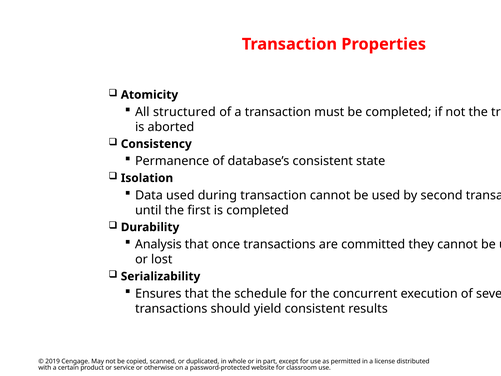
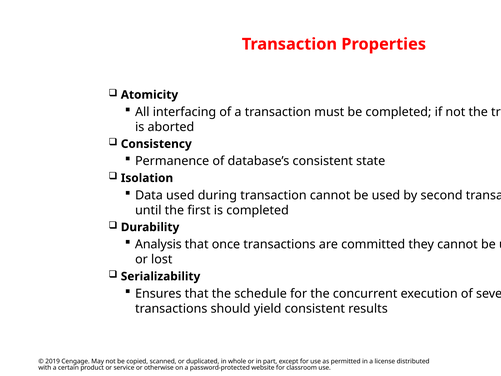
structured: structured -> interfacing
